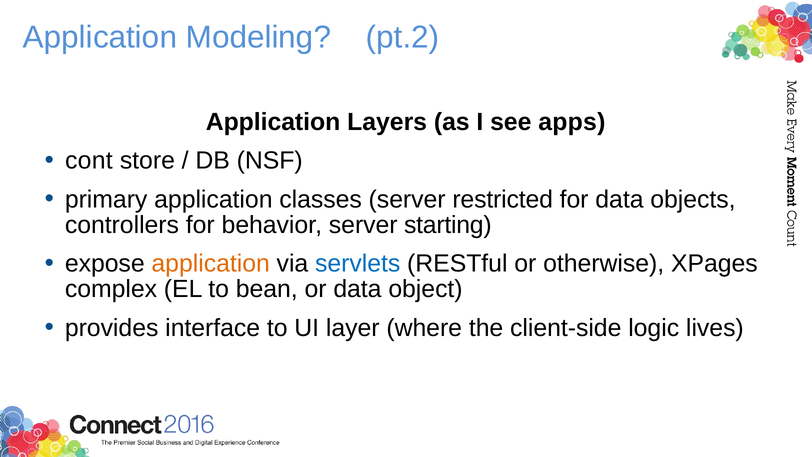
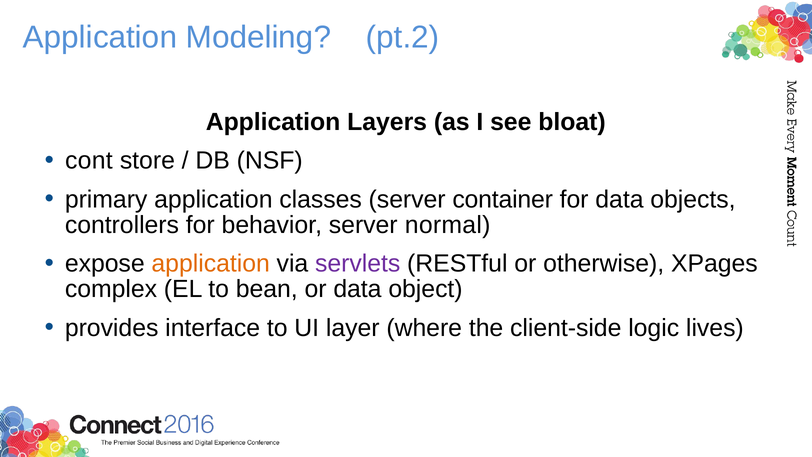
apps: apps -> bloat
restricted: restricted -> container
starting: starting -> normal
servlets colour: blue -> purple
